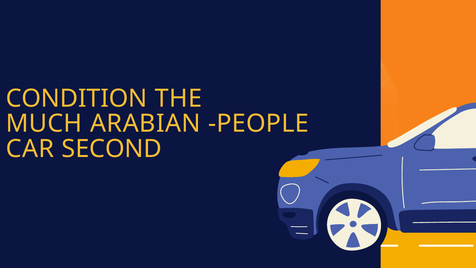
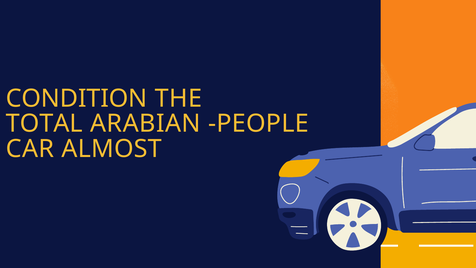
MUCH: MUCH -> TOTAL
SECOND: SECOND -> ALMOST
